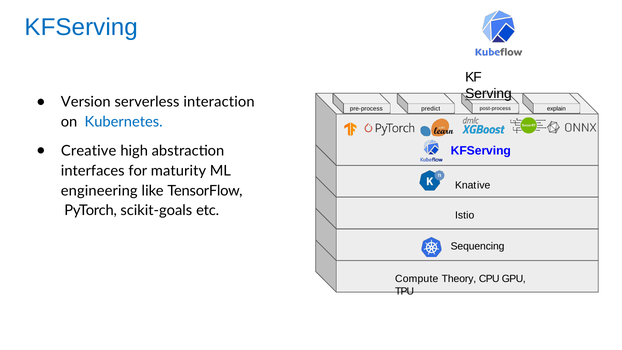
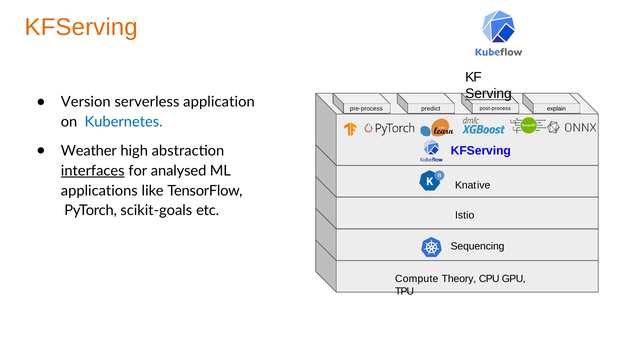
KFServing at (81, 27) colour: blue -> orange
interaction: interaction -> application
Creative: Creative -> Weather
interfaces underline: none -> present
maturity: maturity -> analysed
engineering: engineering -> applications
